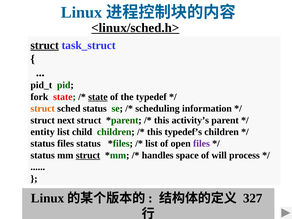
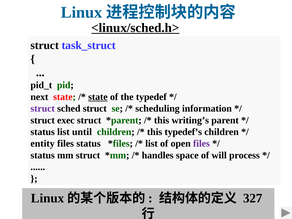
struct at (45, 45) underline: present -> none
fork: fork -> next
struct at (43, 109) colour: orange -> purple
sched status: status -> struct
next: next -> exec
activity’s: activity’s -> writing’s
entity at (43, 132): entity -> status
child: child -> until
status at (43, 144): status -> entity
struct at (88, 155) underline: present -> none
